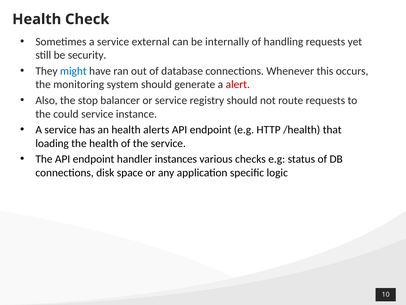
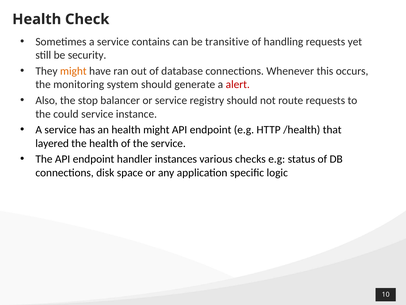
external: external -> contains
internally: internally -> transitive
might at (73, 71) colour: blue -> orange
health alerts: alerts -> might
loading: loading -> layered
